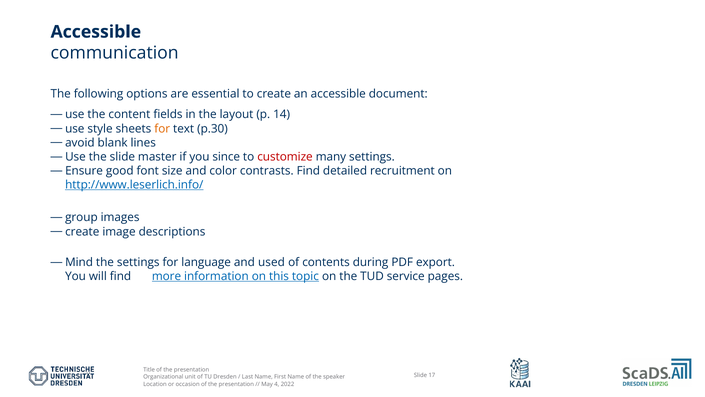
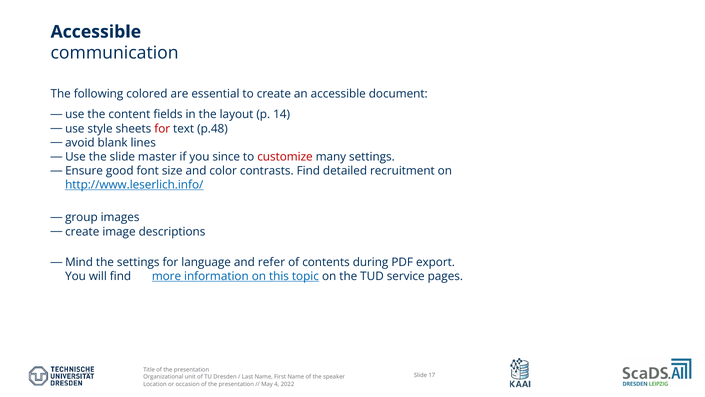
options: options -> colored
for at (162, 128) colour: orange -> red
p.30: p.30 -> p.48
used: used -> refer
